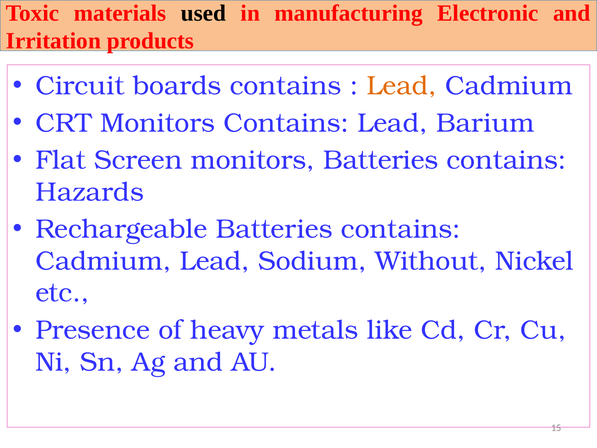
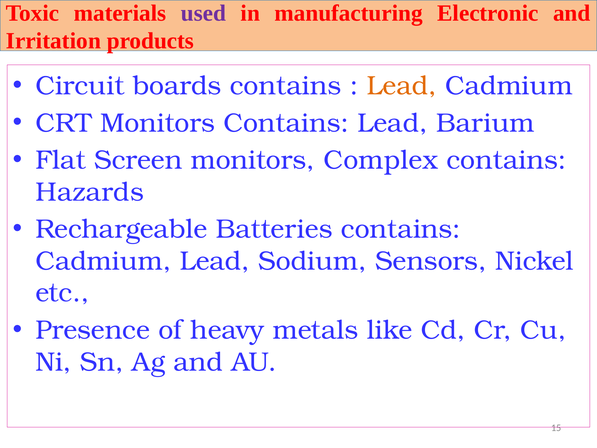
used colour: black -> purple
monitors Batteries: Batteries -> Complex
Without: Without -> Sensors
